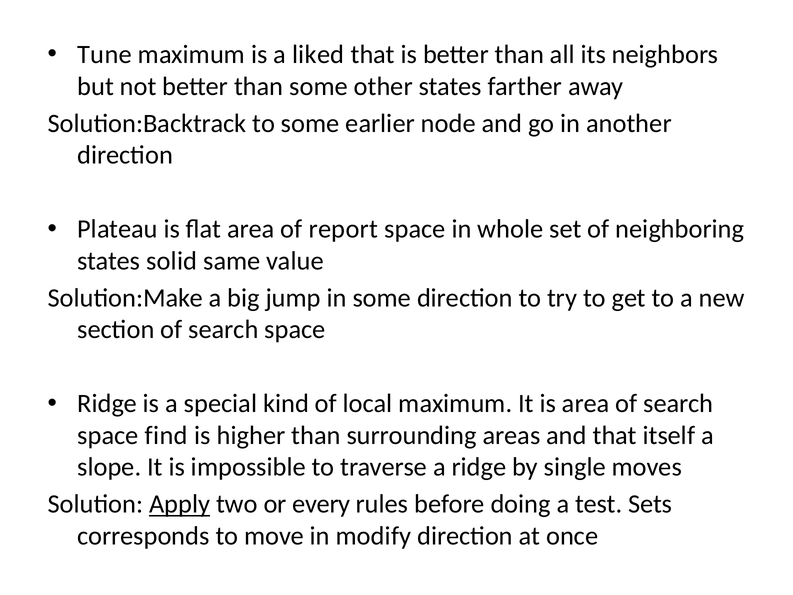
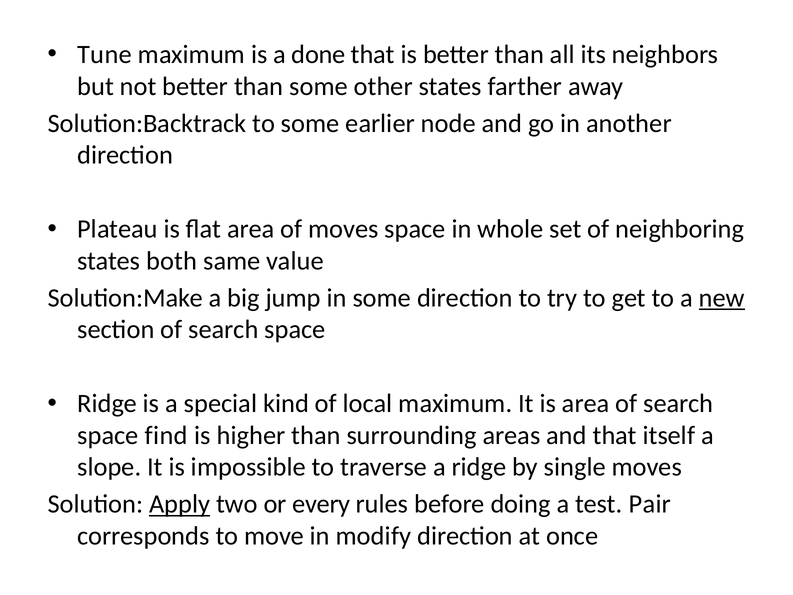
liked: liked -> done
of report: report -> moves
solid: solid -> both
new underline: none -> present
Sets: Sets -> Pair
